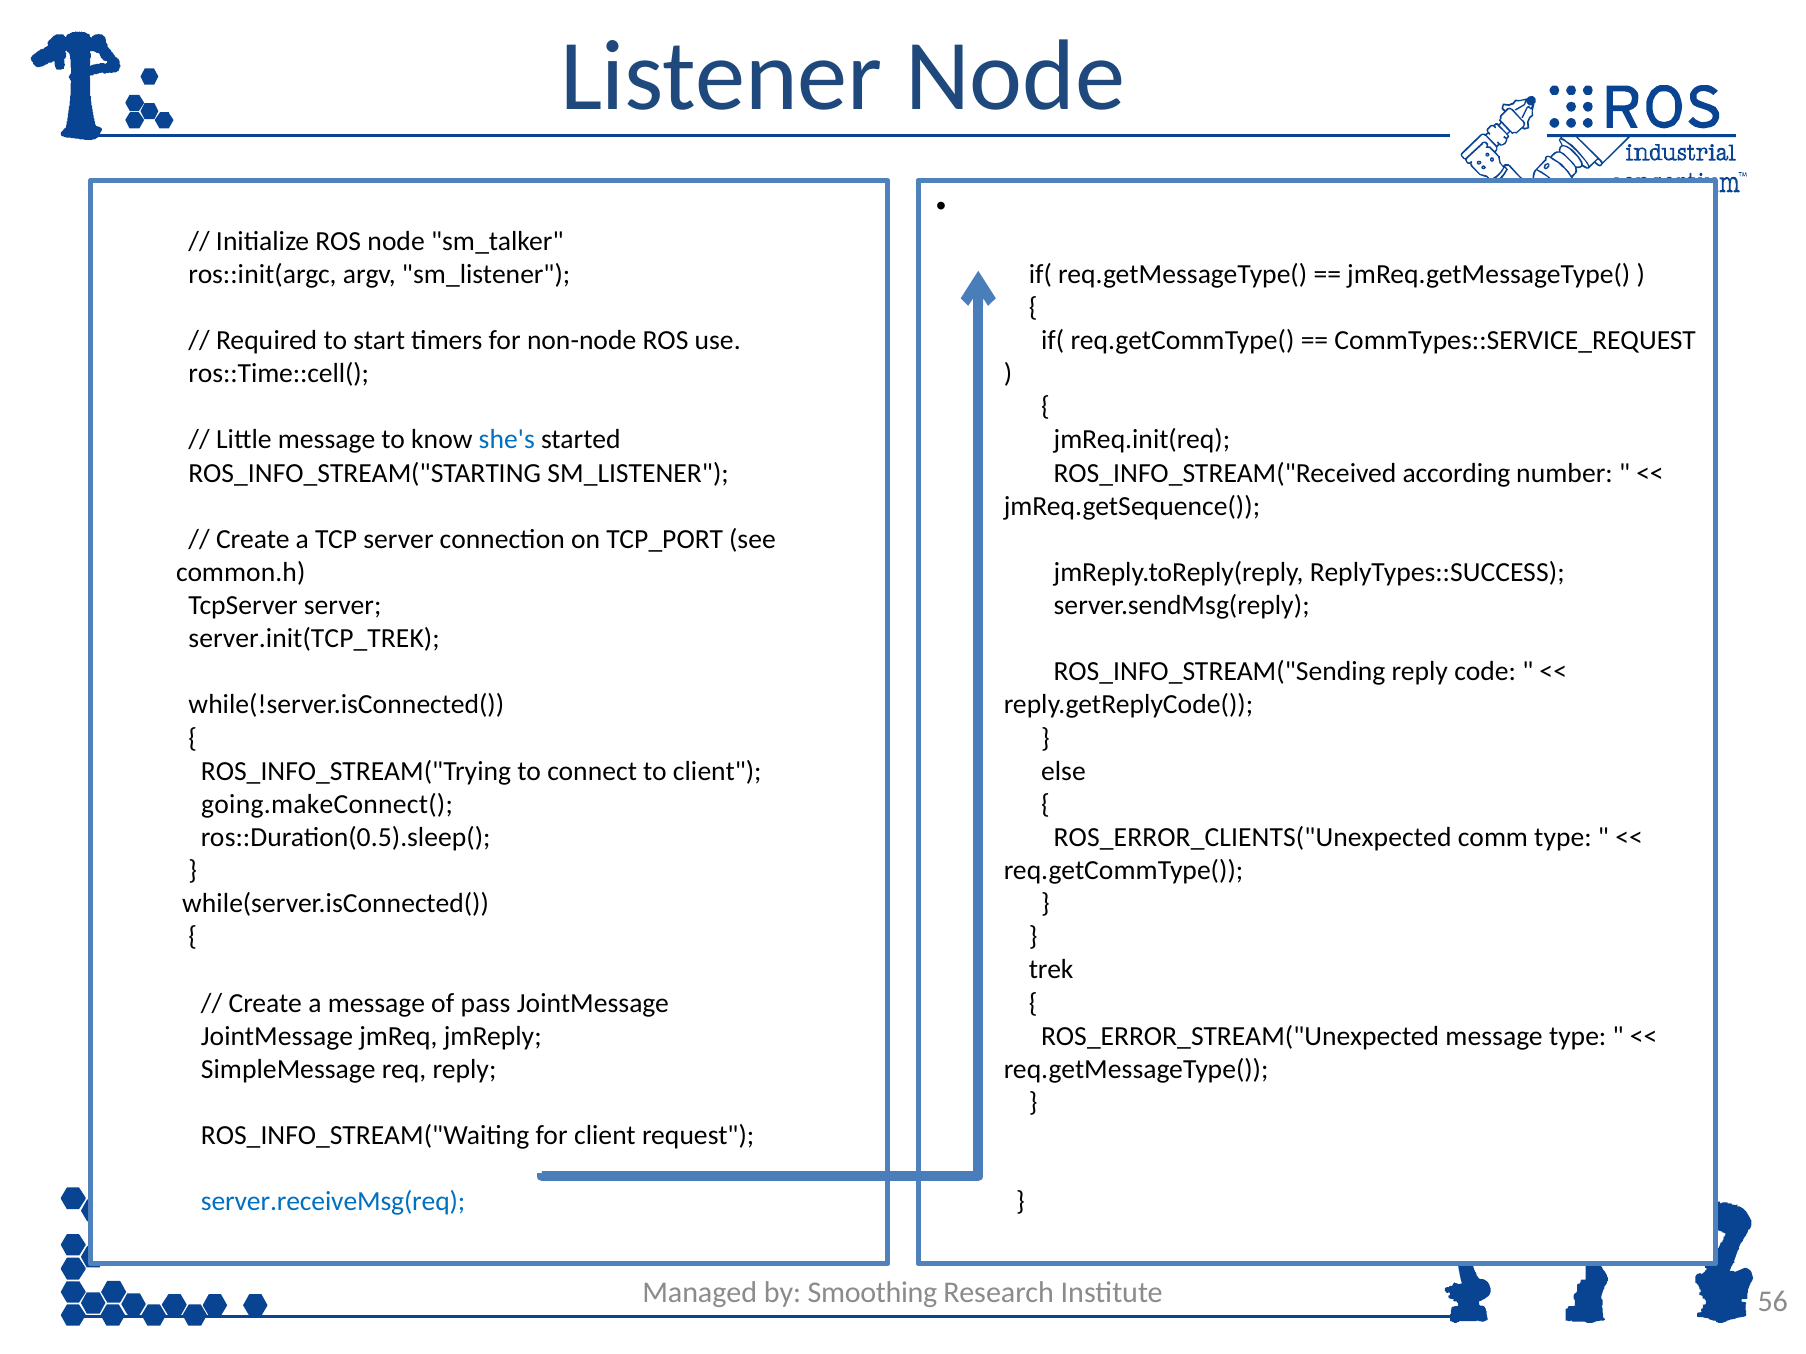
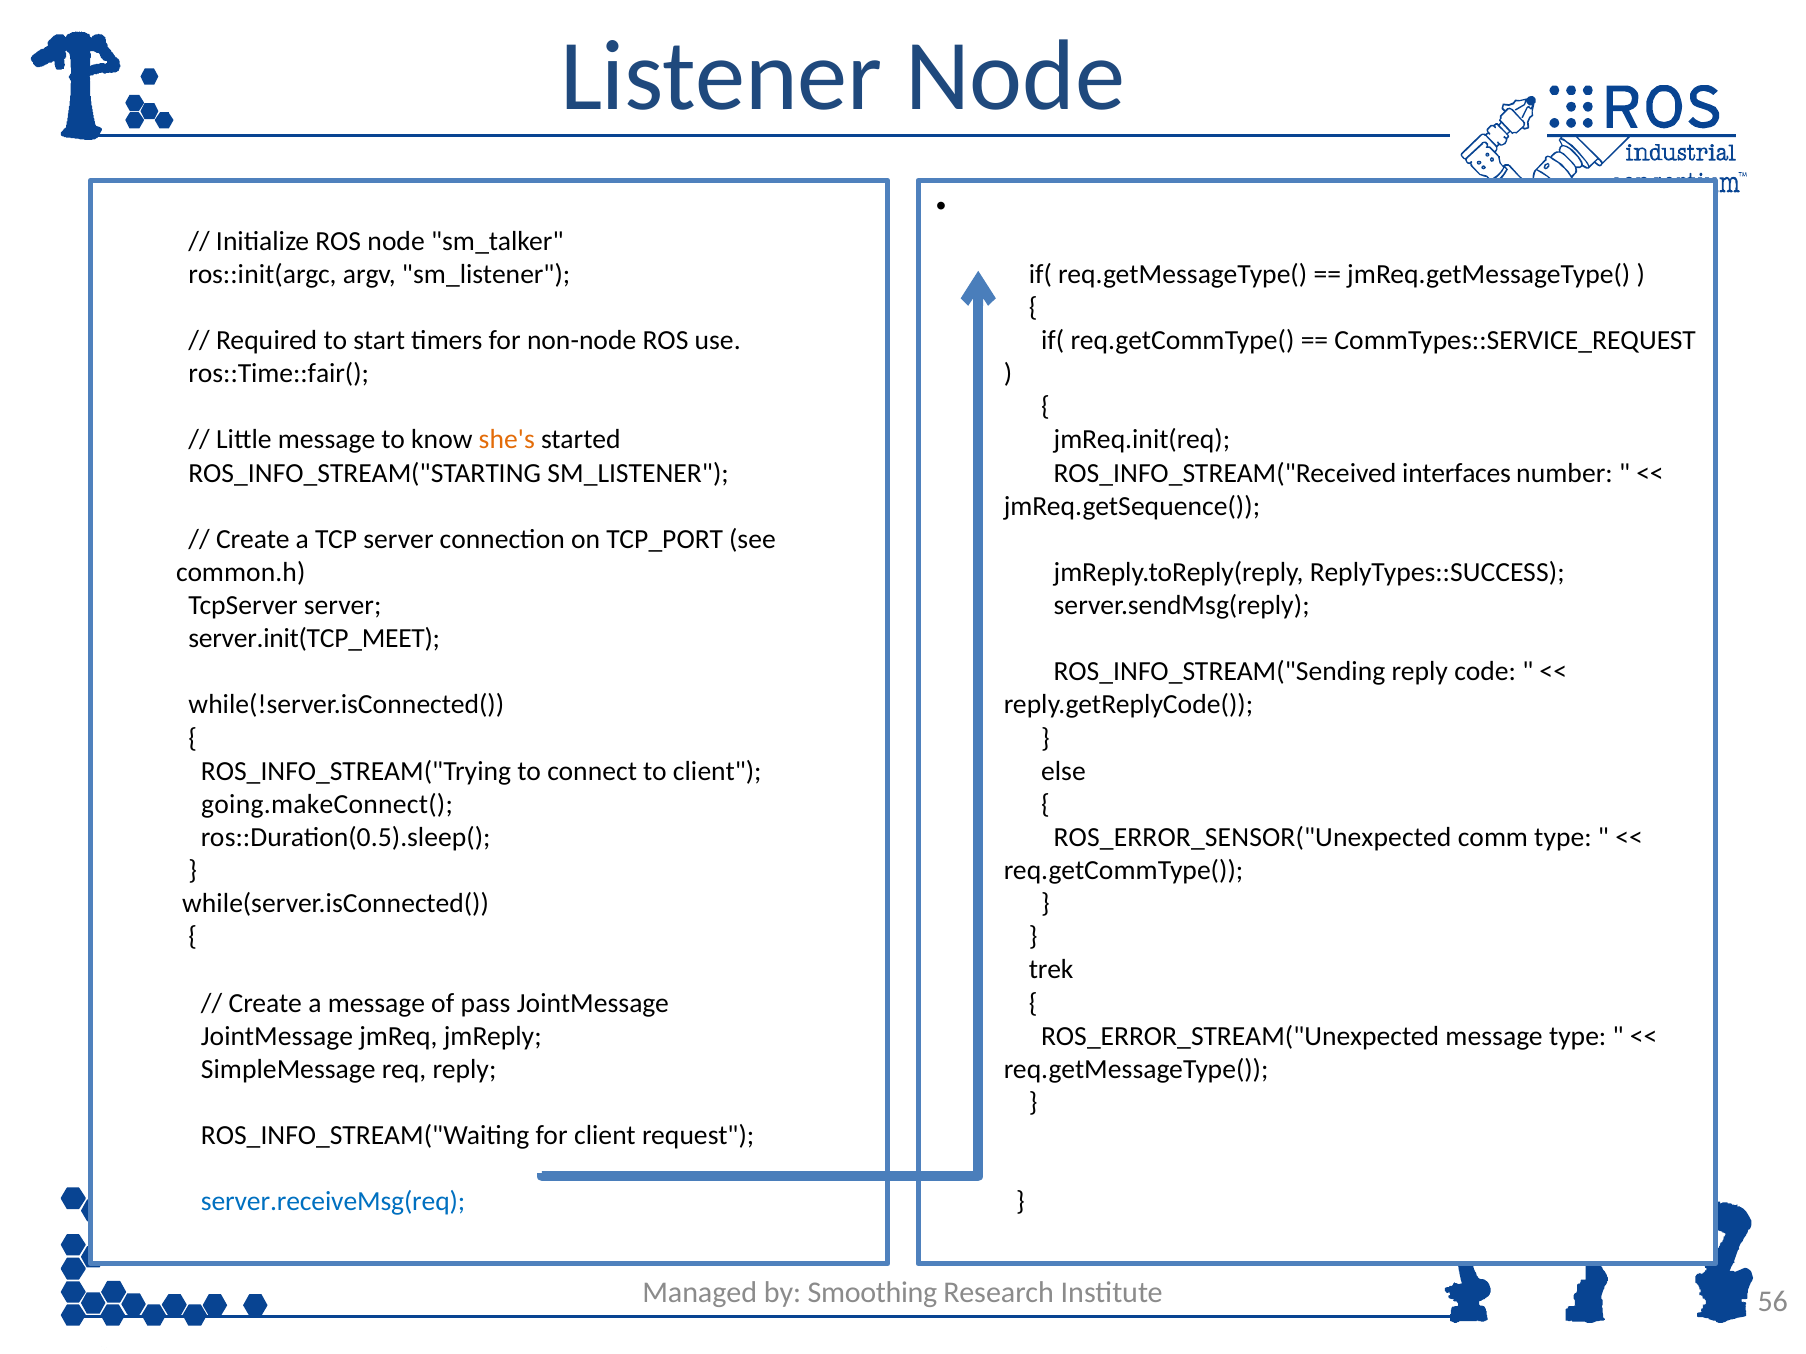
ros::Time::cell(: ros::Time::cell( -> ros::Time::fair(
she's colour: blue -> orange
according: according -> interfaces
server.init(TCP_TREK: server.init(TCP_TREK -> server.init(TCP_MEET
ROS_ERROR_CLIENTS("Unexpected: ROS_ERROR_CLIENTS("Unexpected -> ROS_ERROR_SENSOR("Unexpected
